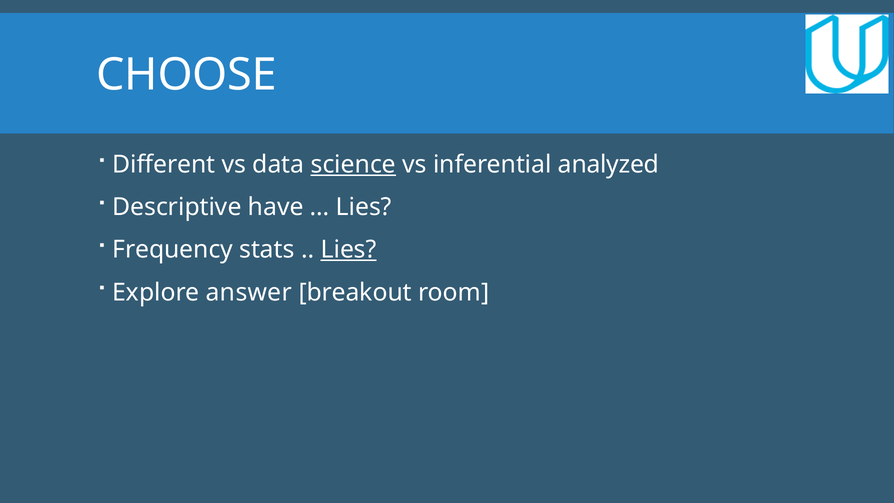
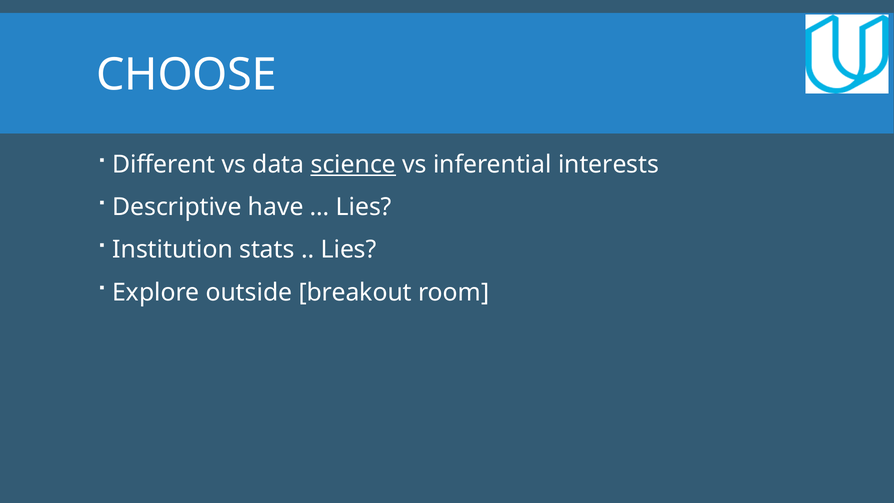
analyzed: analyzed -> interests
Frequency: Frequency -> Institution
Lies at (349, 250) underline: present -> none
answer: answer -> outside
